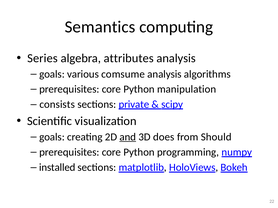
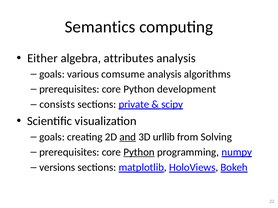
Series: Series -> Either
manipulation: manipulation -> development
does: does -> urllib
Should: Should -> Solving
Python at (139, 152) underline: none -> present
installed: installed -> versions
